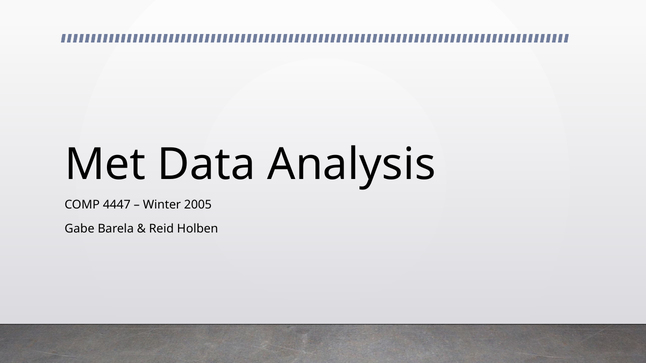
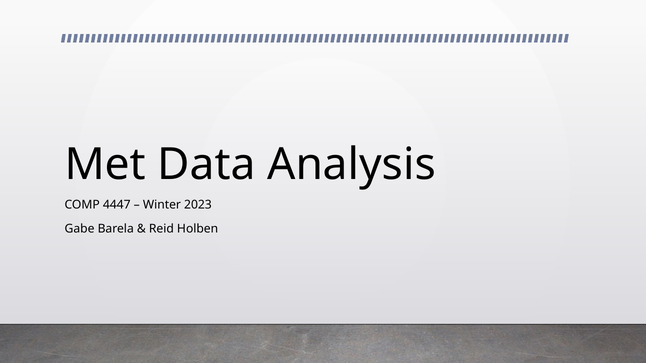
2005: 2005 -> 2023
